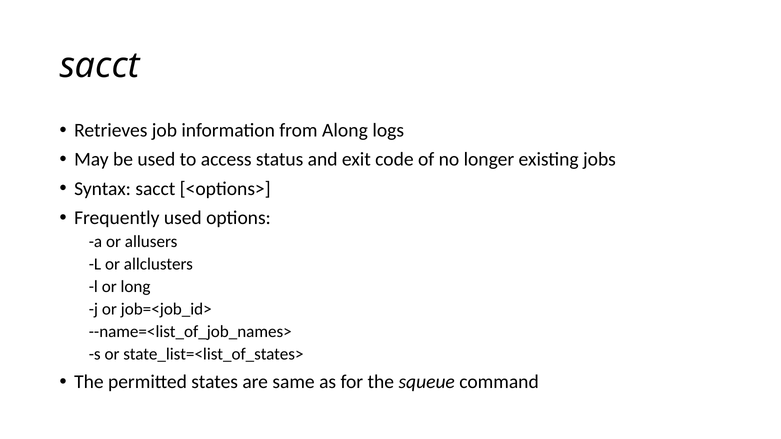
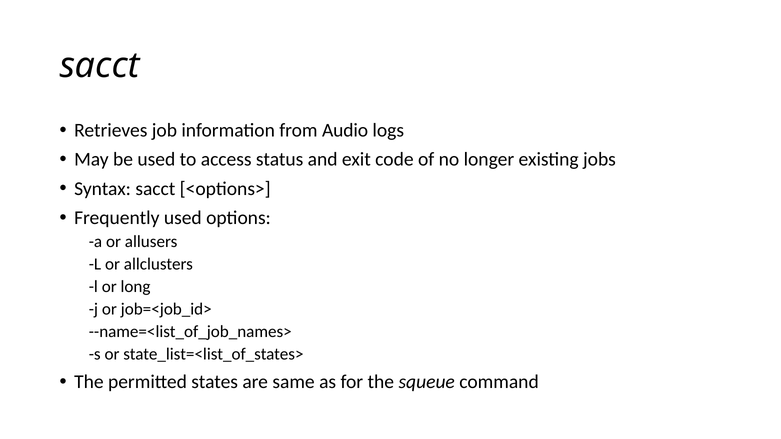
Along: Along -> Audio
